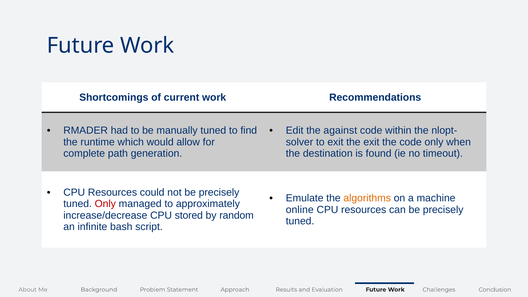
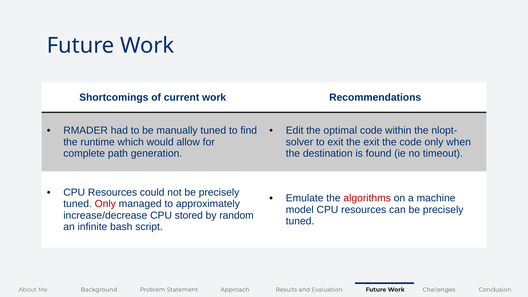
against: against -> optimal
algorithms colour: orange -> red
online: online -> model
